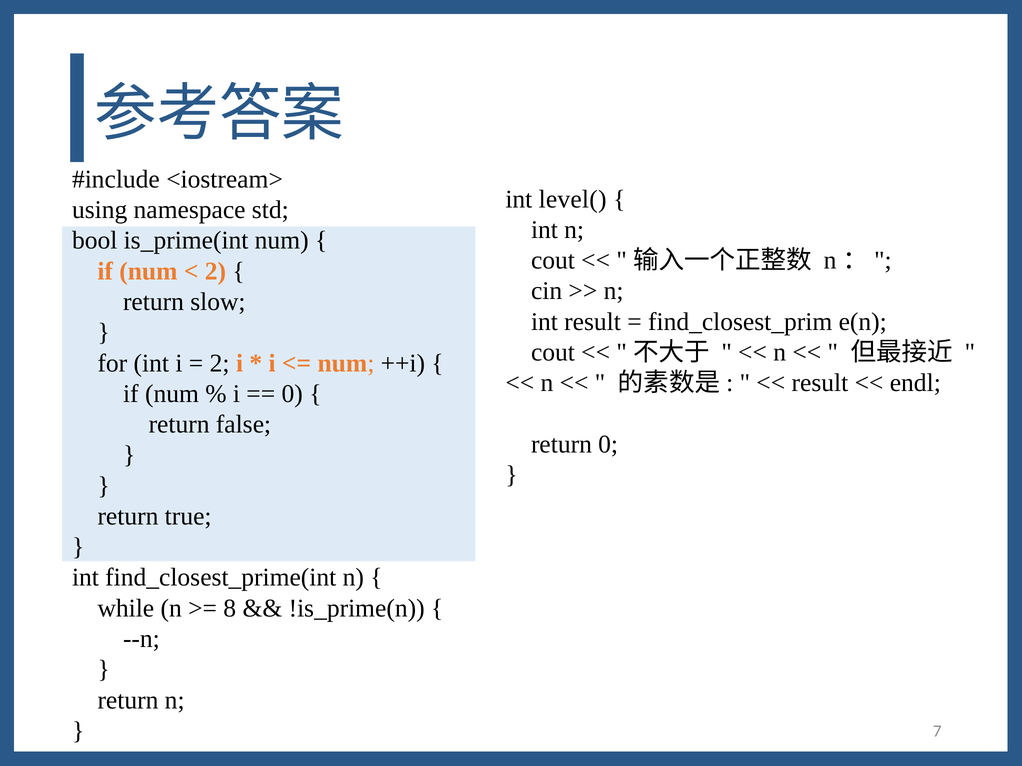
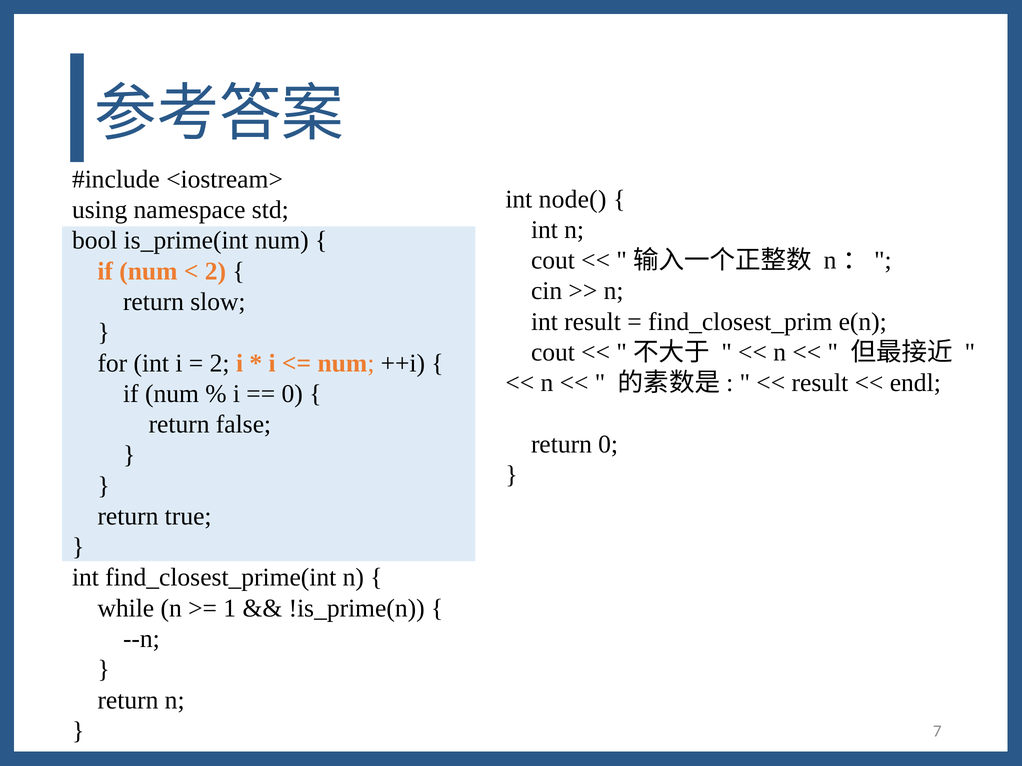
level(: level( -> node(
8: 8 -> 1
